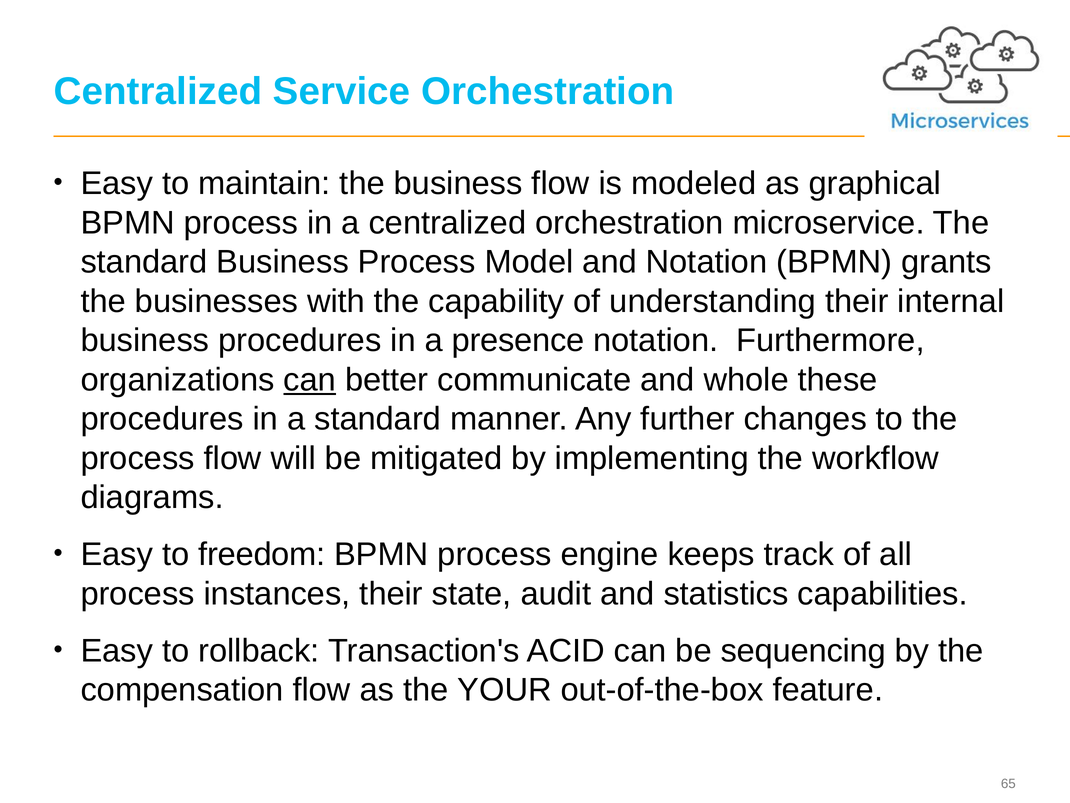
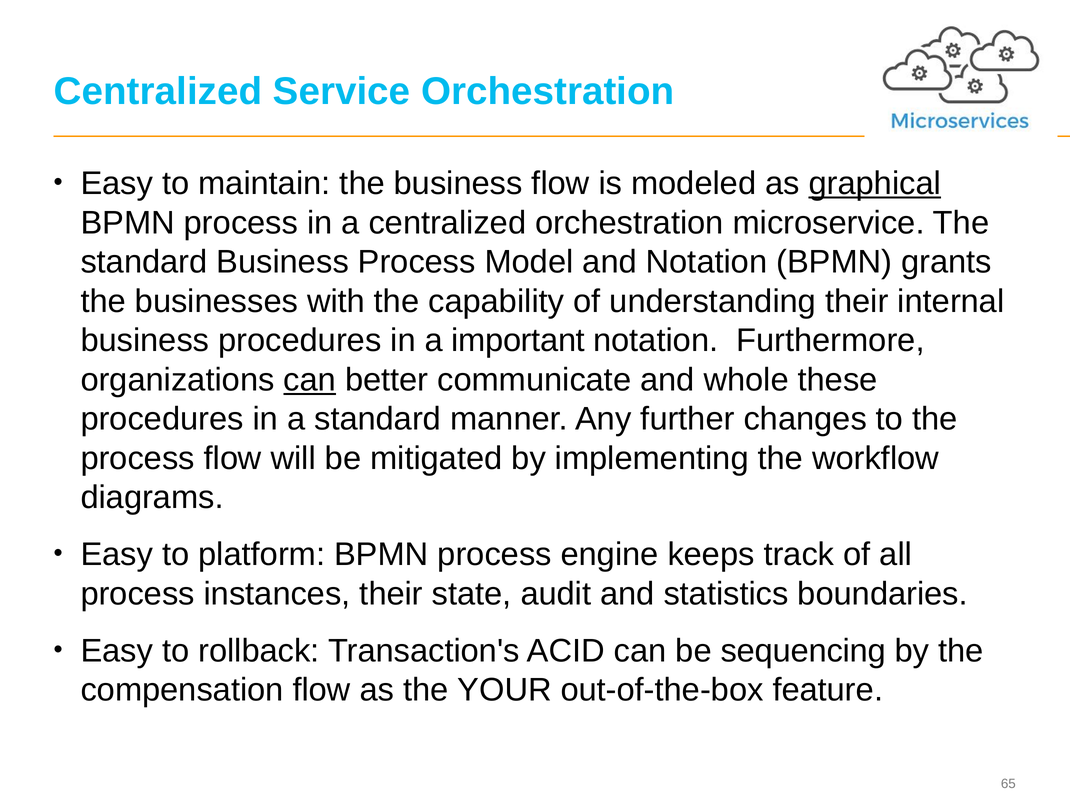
graphical underline: none -> present
presence: presence -> important
freedom: freedom -> platform
capabilities: capabilities -> boundaries
